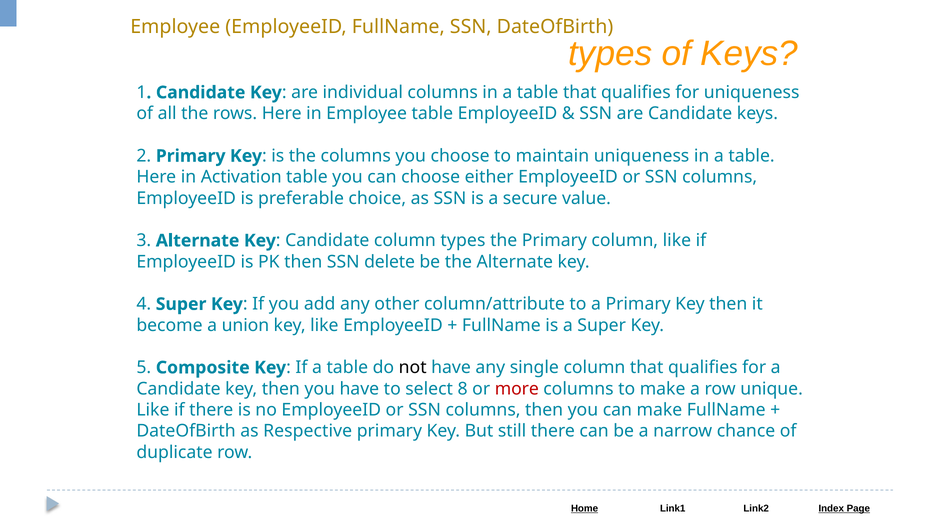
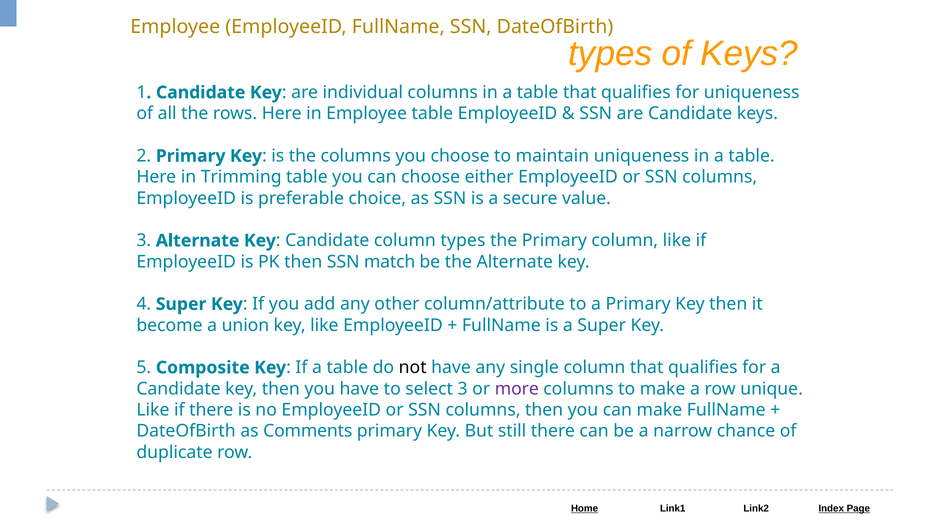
Activation: Activation -> Trimming
delete: delete -> match
select 8: 8 -> 3
more colour: red -> purple
Respective: Respective -> Comments
